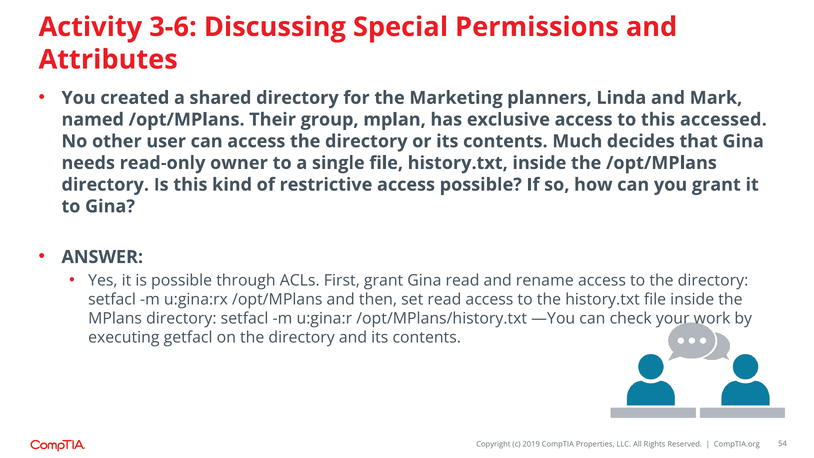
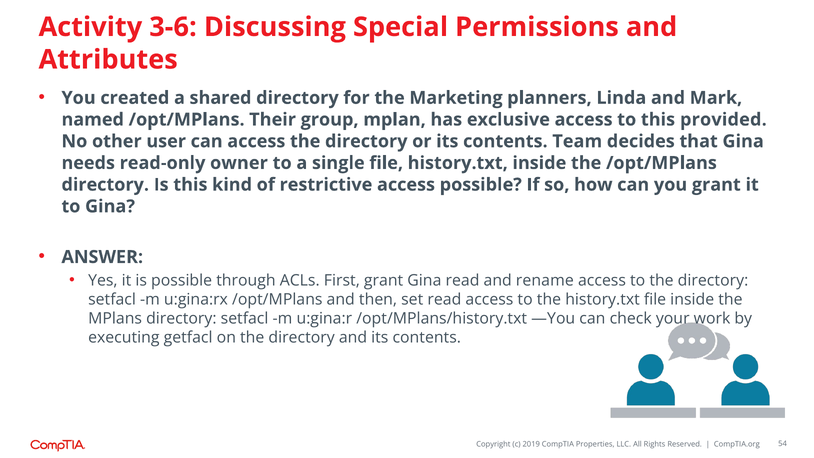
accessed: accessed -> provided
Much: Much -> Team
